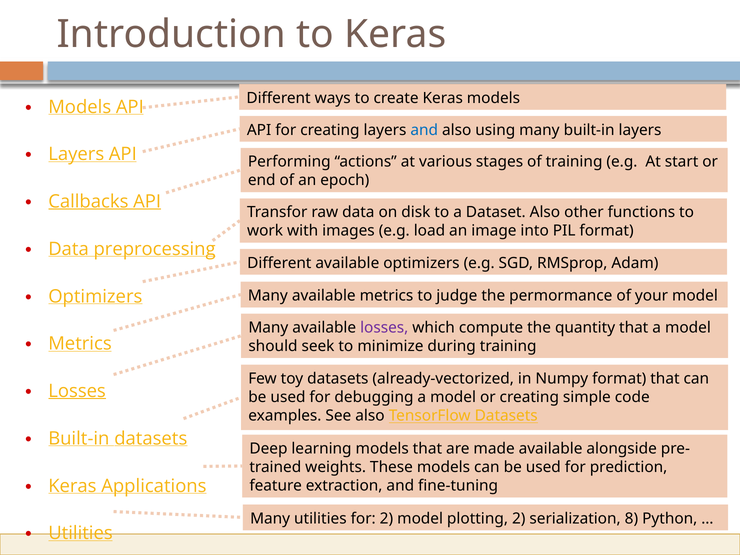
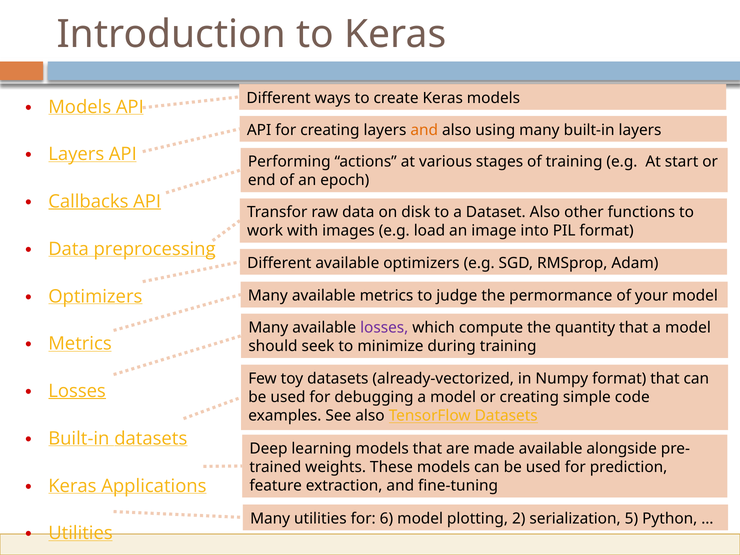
and at (424, 130) colour: blue -> orange
for 2: 2 -> 6
8: 8 -> 5
